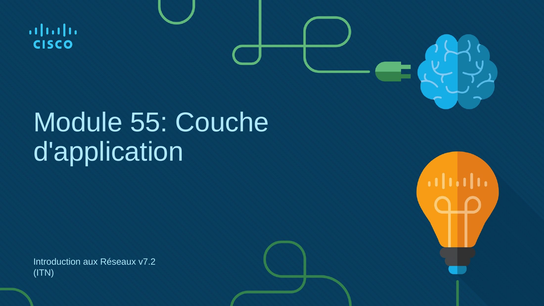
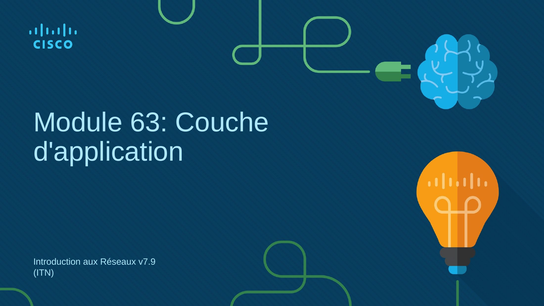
55: 55 -> 63
v7.2: v7.2 -> v7.9
